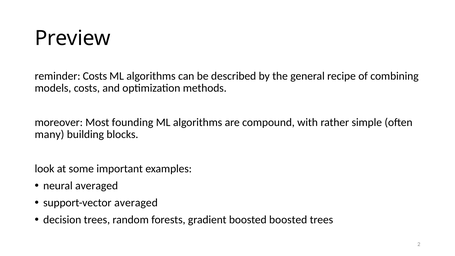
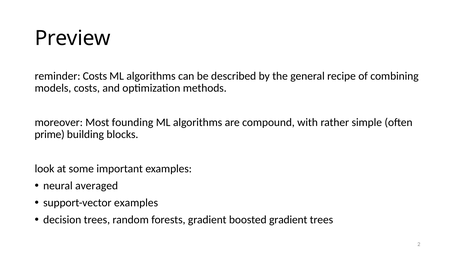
many: many -> prime
support-vector averaged: averaged -> examples
boosted boosted: boosted -> gradient
